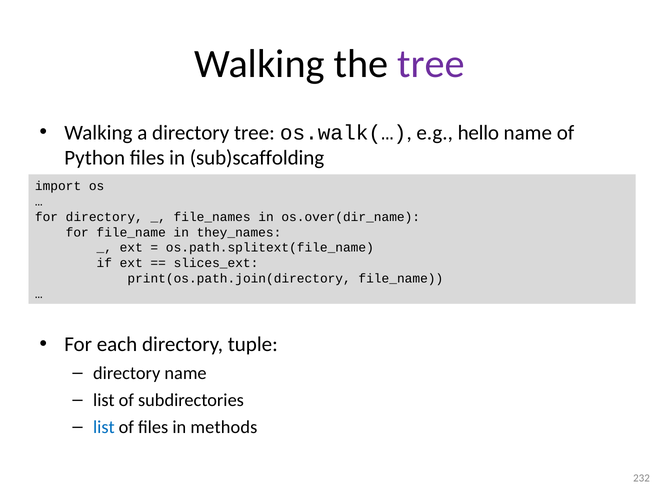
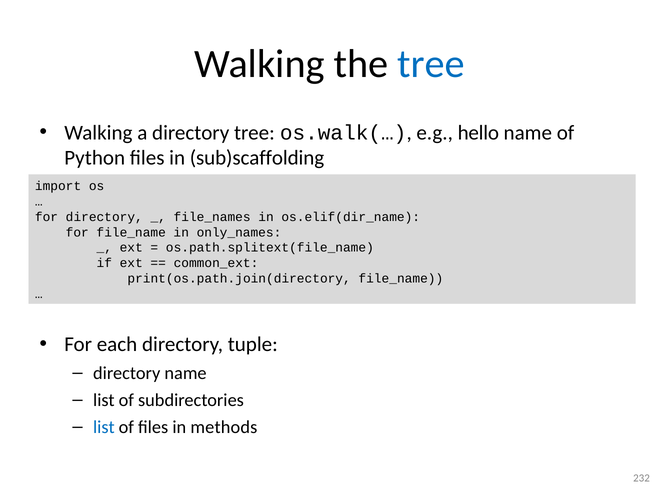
tree at (431, 64) colour: purple -> blue
os.over(dir_name: os.over(dir_name -> os.elif(dir_name
they_names: they_names -> only_names
slices_ext: slices_ext -> common_ext
